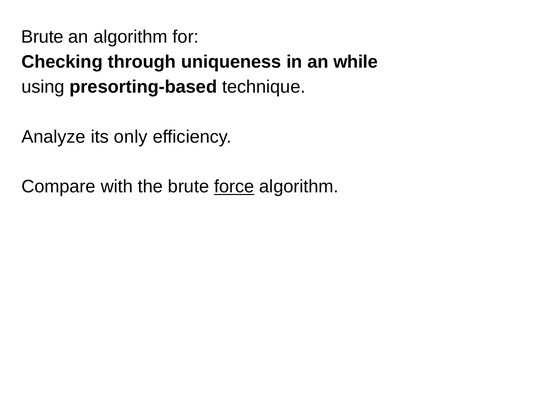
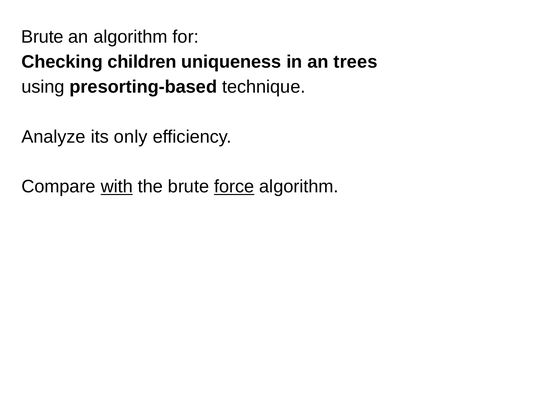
through: through -> children
while: while -> trees
with underline: none -> present
